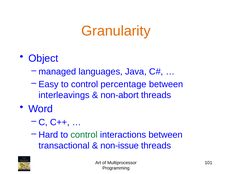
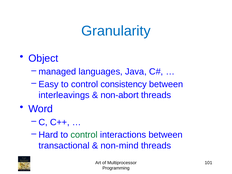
Granularity colour: orange -> blue
percentage: percentage -> consistency
non-issue: non-issue -> non-mind
